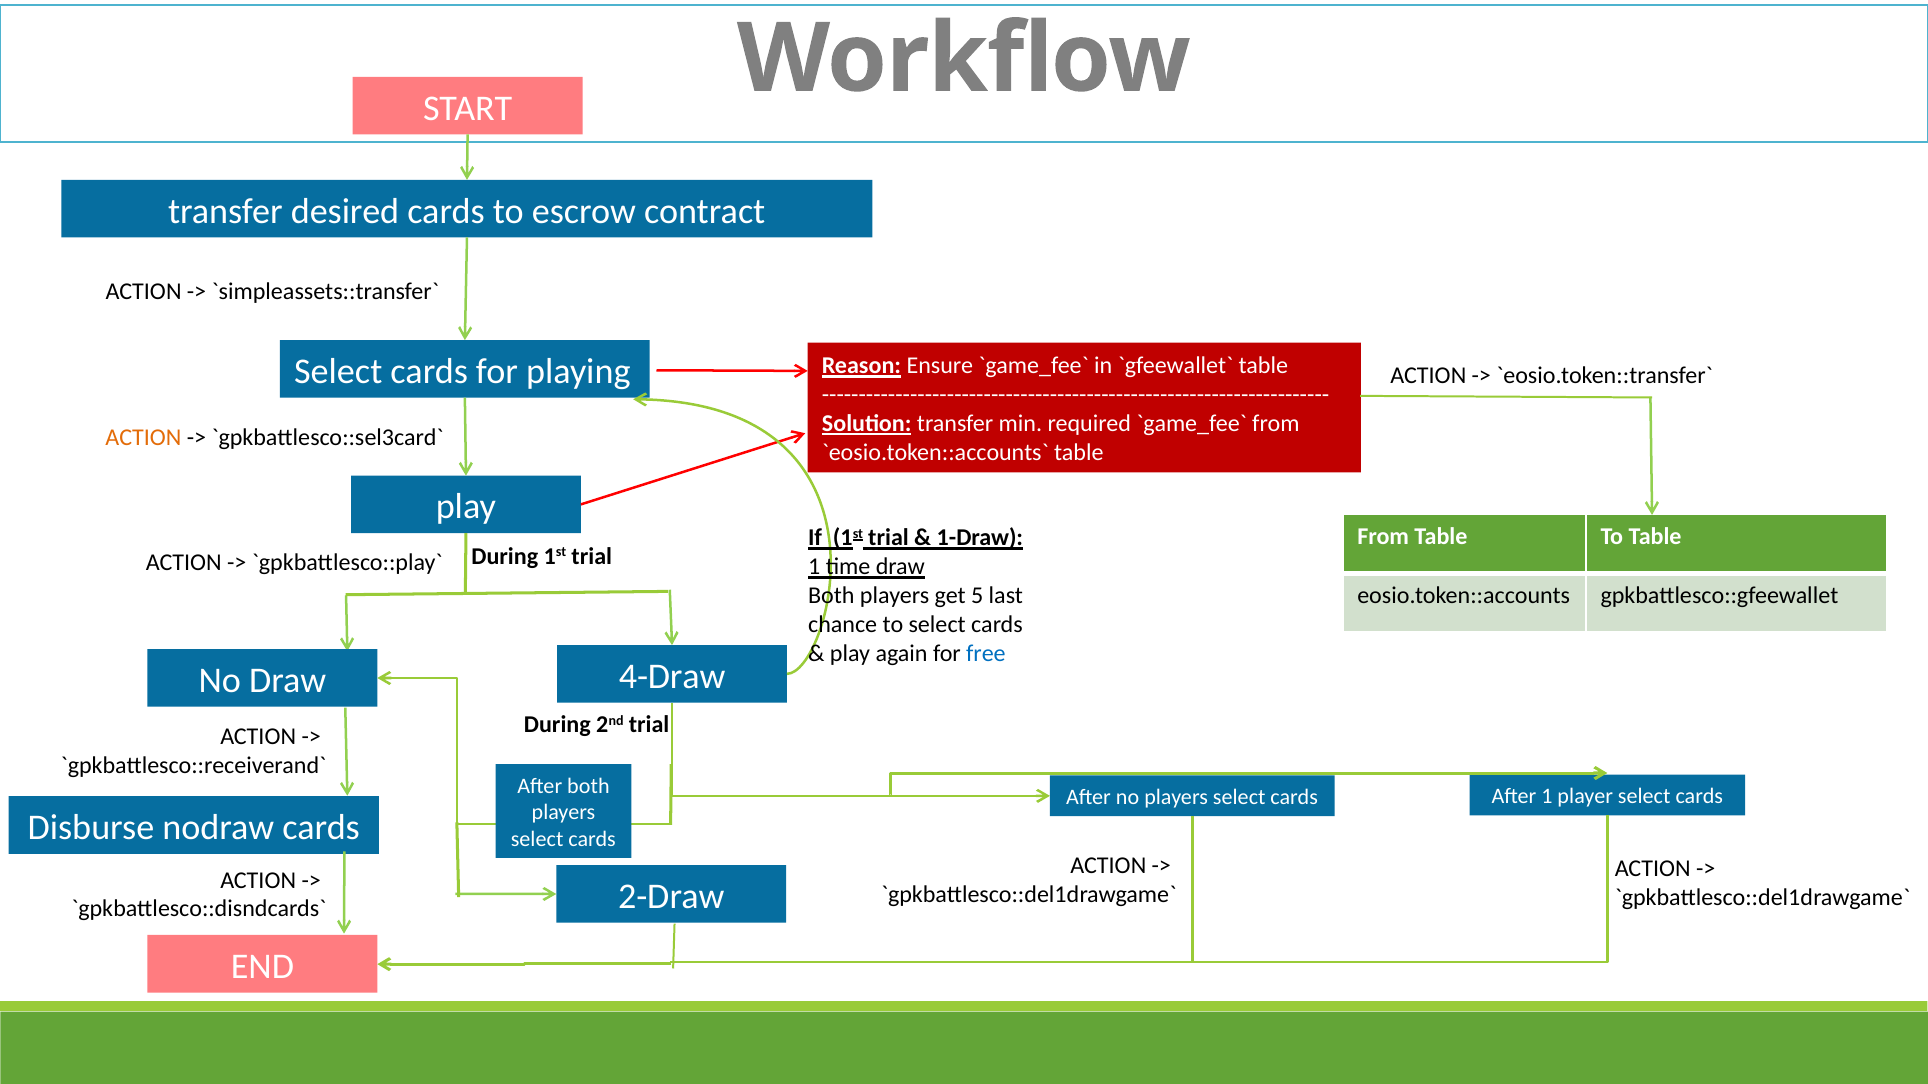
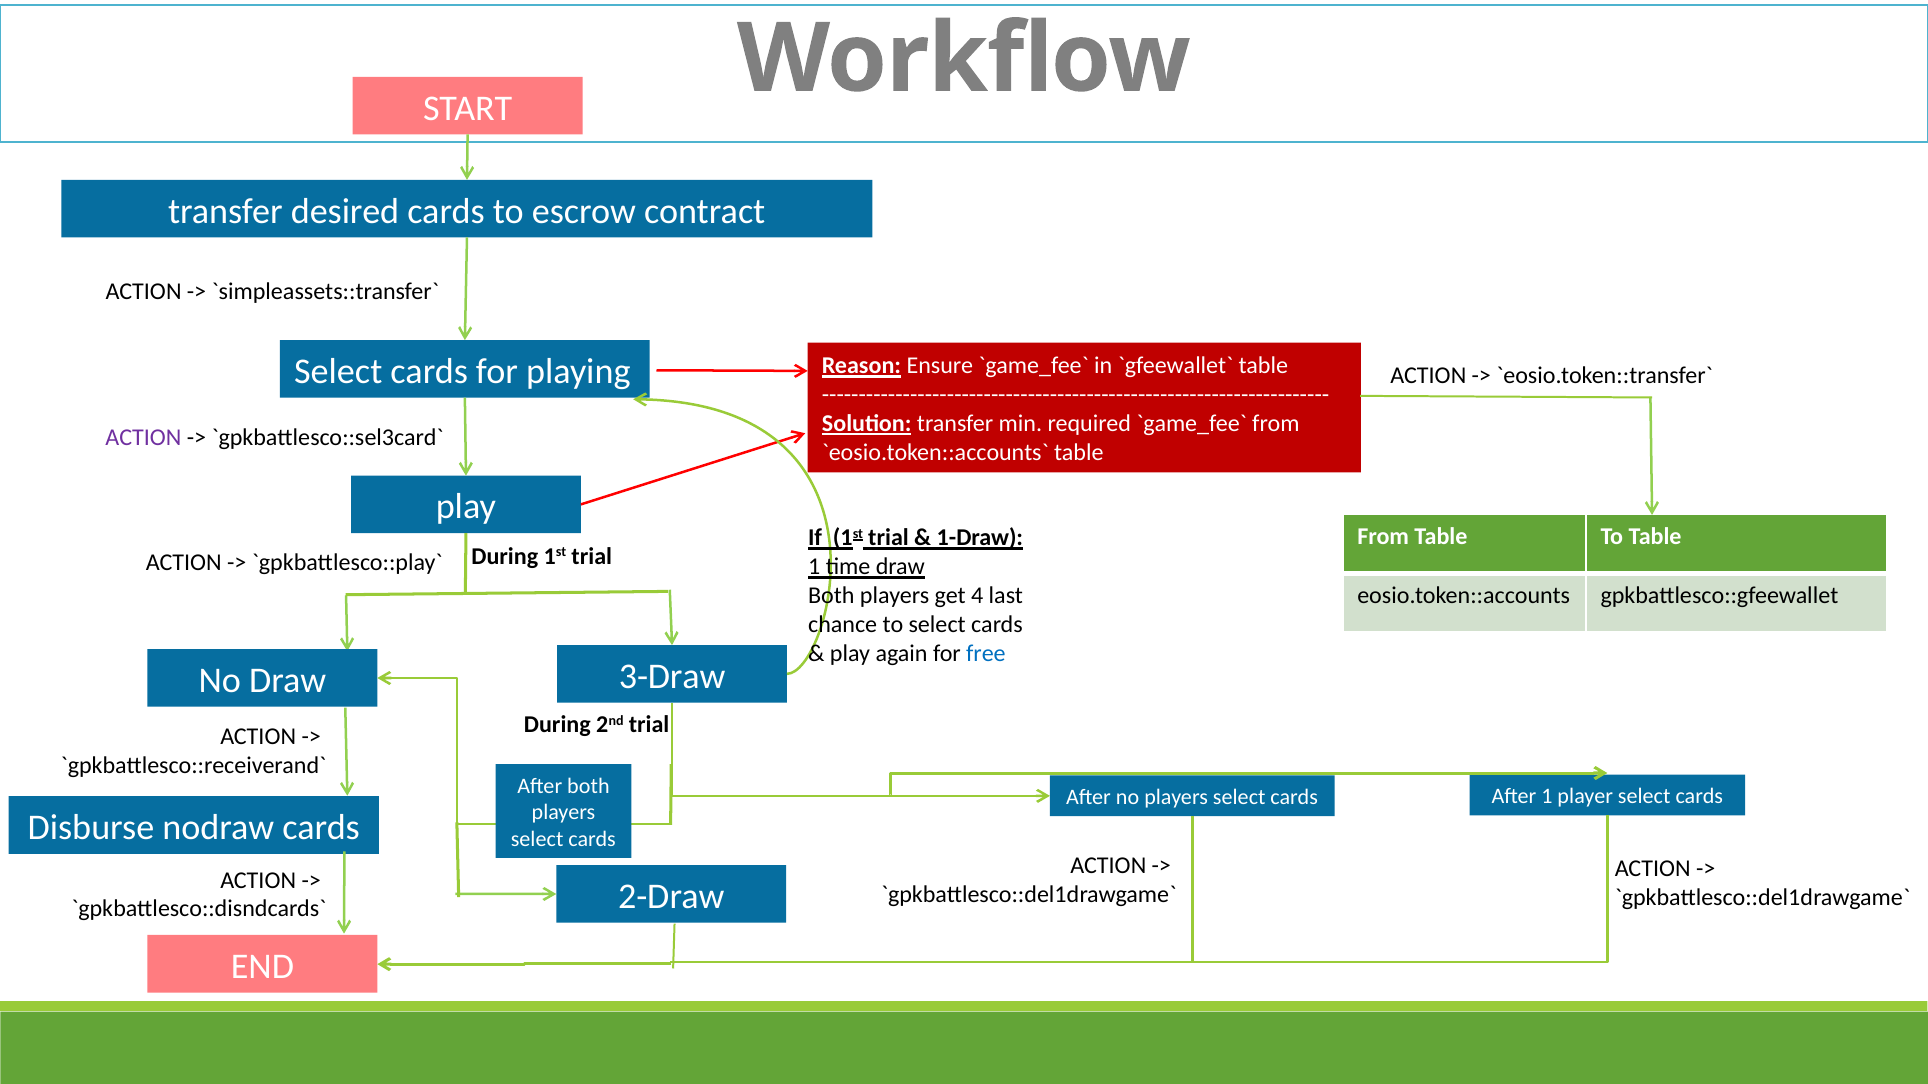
ACTION at (143, 438) colour: orange -> purple
5: 5 -> 4
4-Draw: 4-Draw -> 3-Draw
